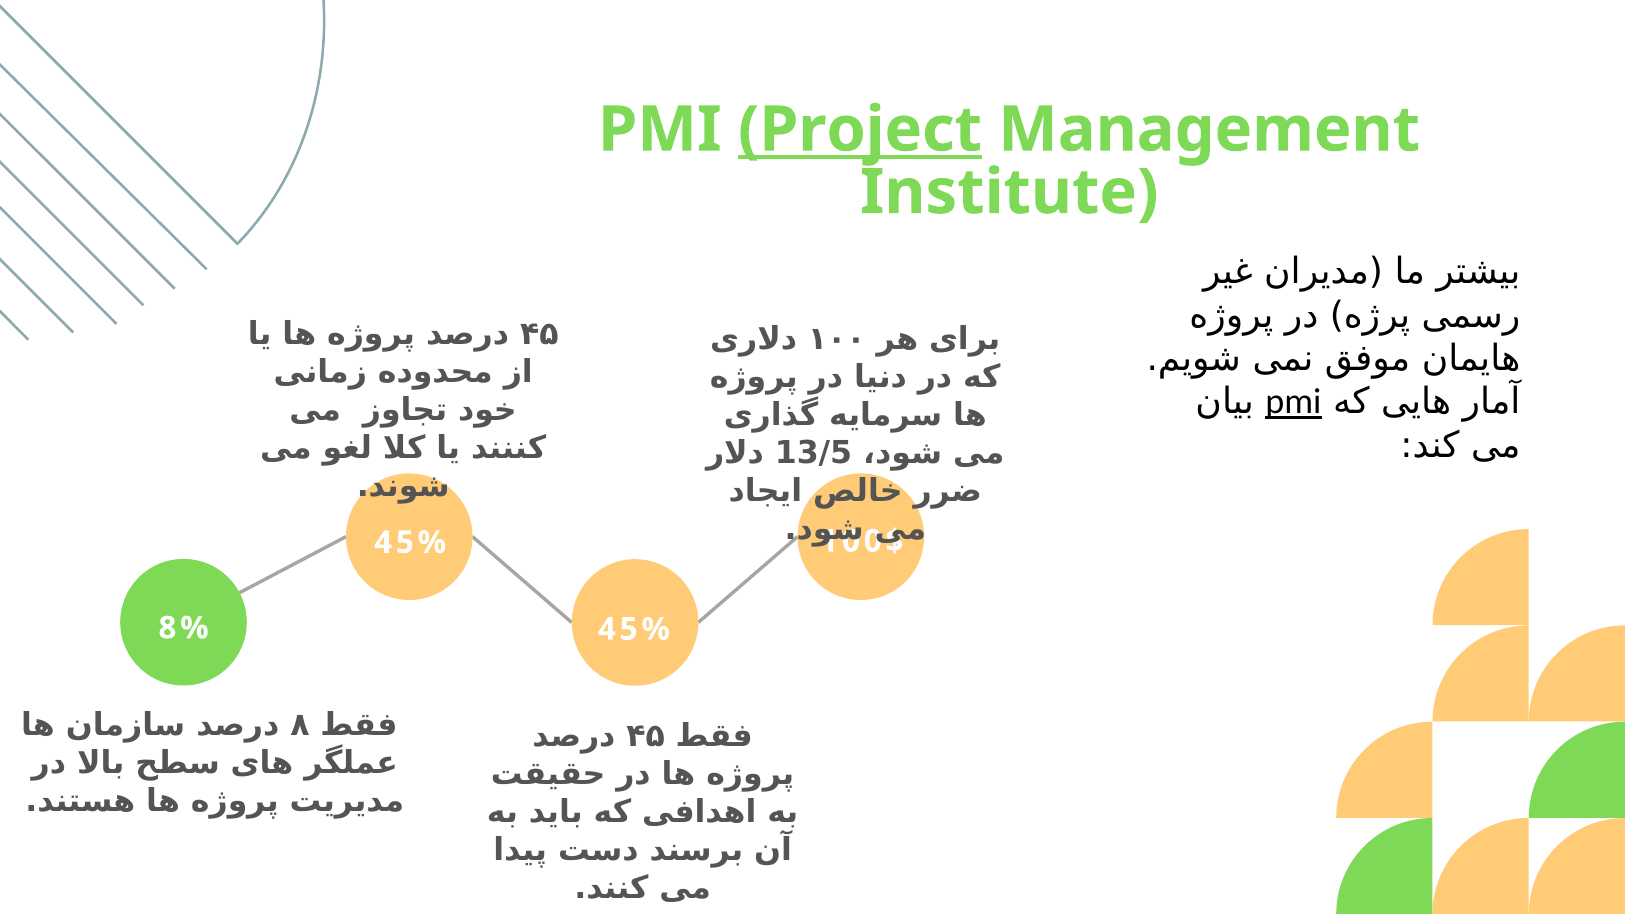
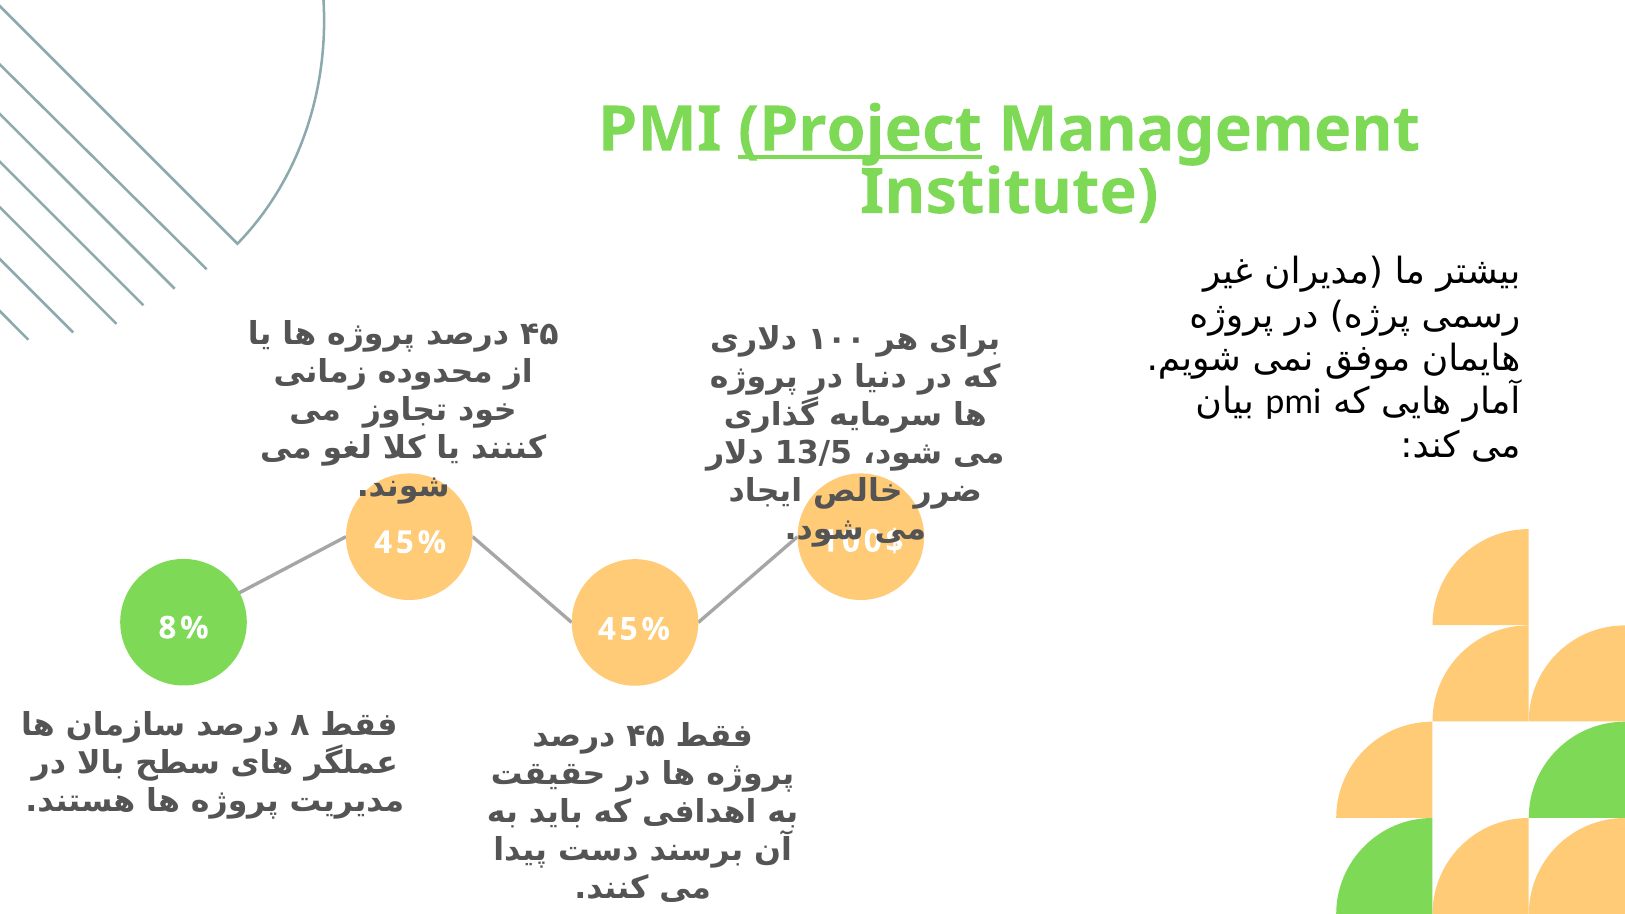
pmi at (1293, 402) underline: present -> none
